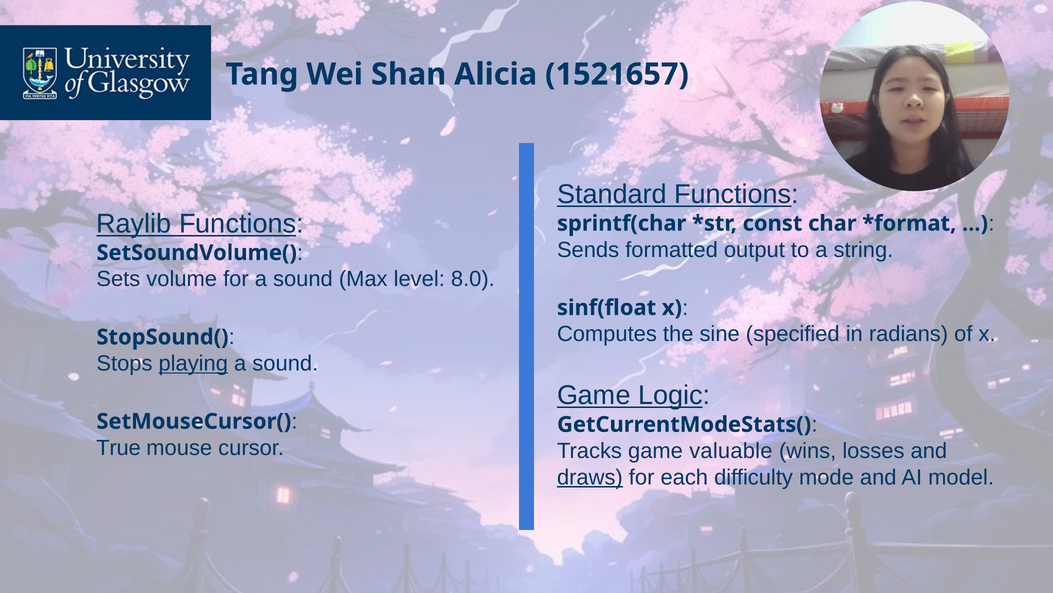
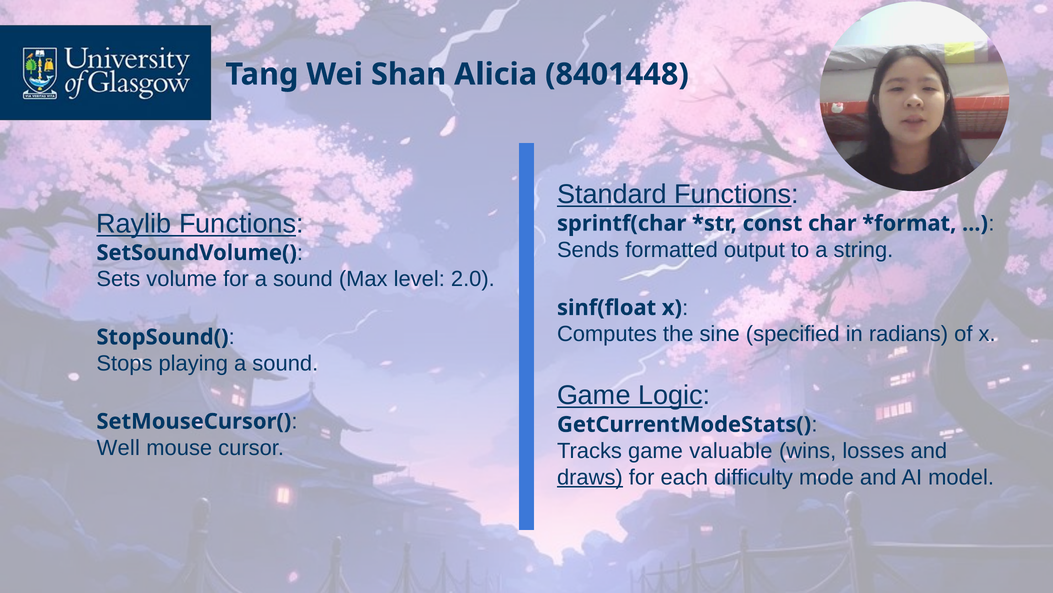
1521657: 1521657 -> 8401448
8.0: 8.0 -> 2.0
playing underline: present -> none
True: True -> Well
